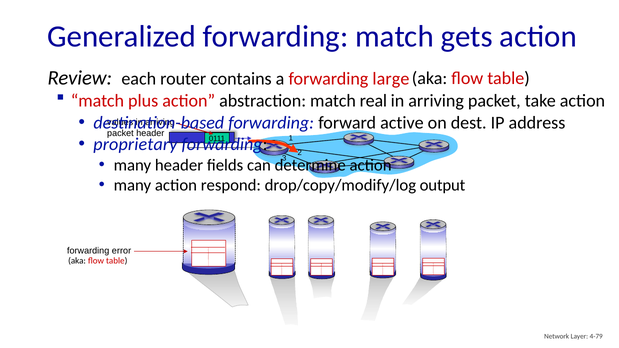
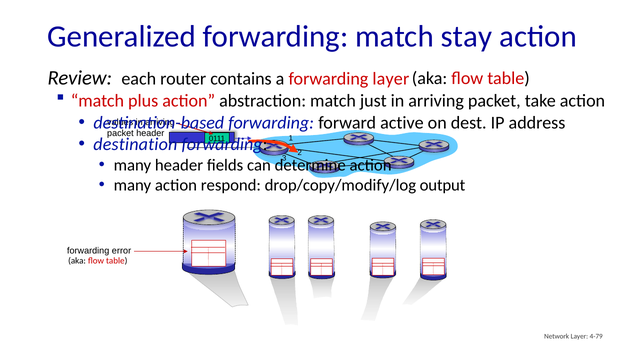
gets: gets -> stay
forwarding large: large -> layer
real: real -> just
proprietary: proprietary -> destination
